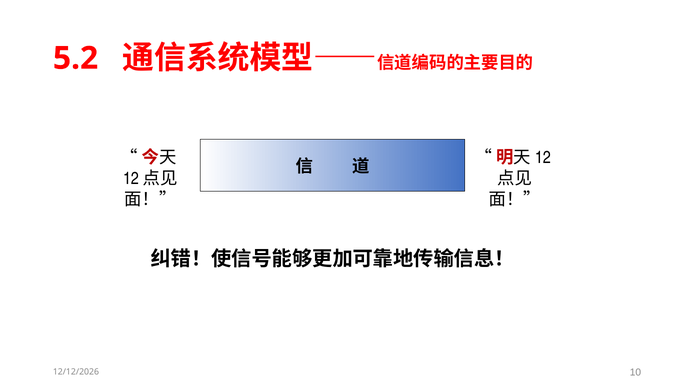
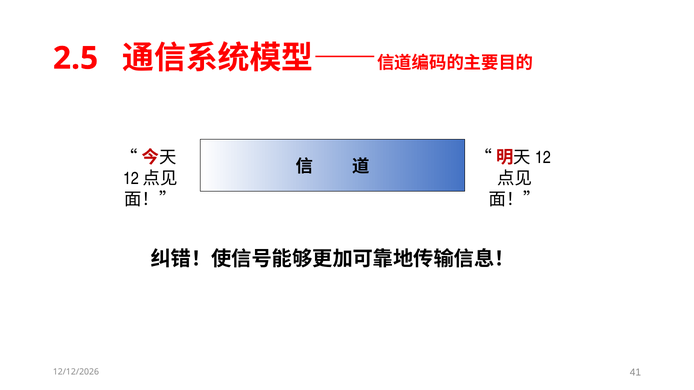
5.2: 5.2 -> 2.5
10: 10 -> 41
